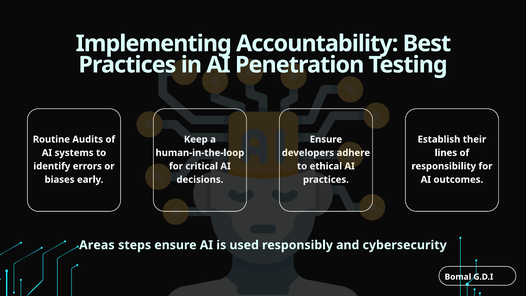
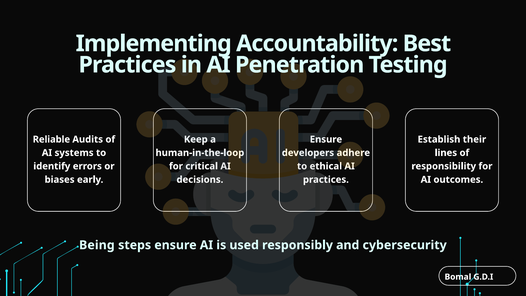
Routine: Routine -> Reliable
Areas: Areas -> Being
